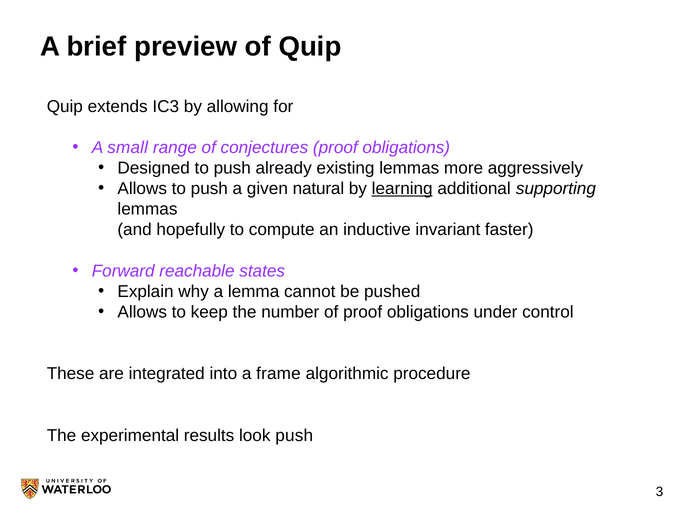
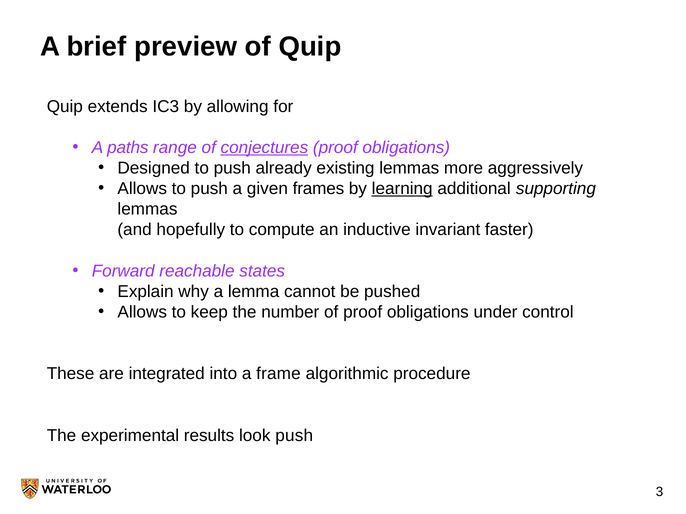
small: small -> paths
conjectures underline: none -> present
natural: natural -> frames
